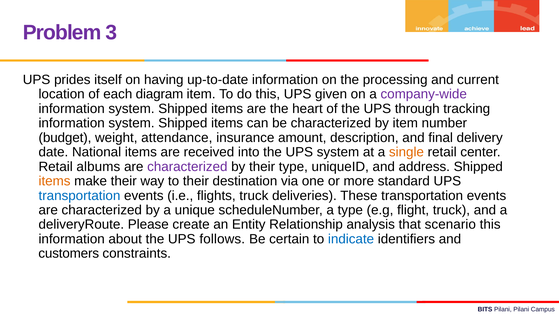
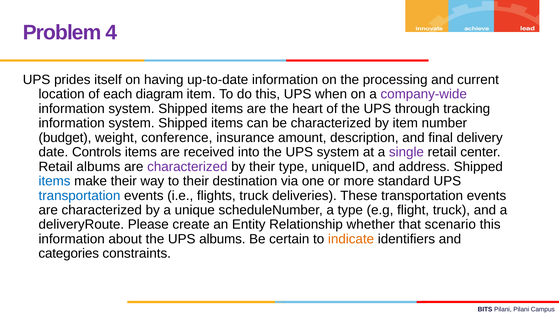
3: 3 -> 4
given: given -> when
attendance: attendance -> conference
National: National -> Controls
single colour: orange -> purple
items at (55, 181) colour: orange -> blue
analysis: analysis -> whether
UPS follows: follows -> albums
indicate colour: blue -> orange
customers: customers -> categories
